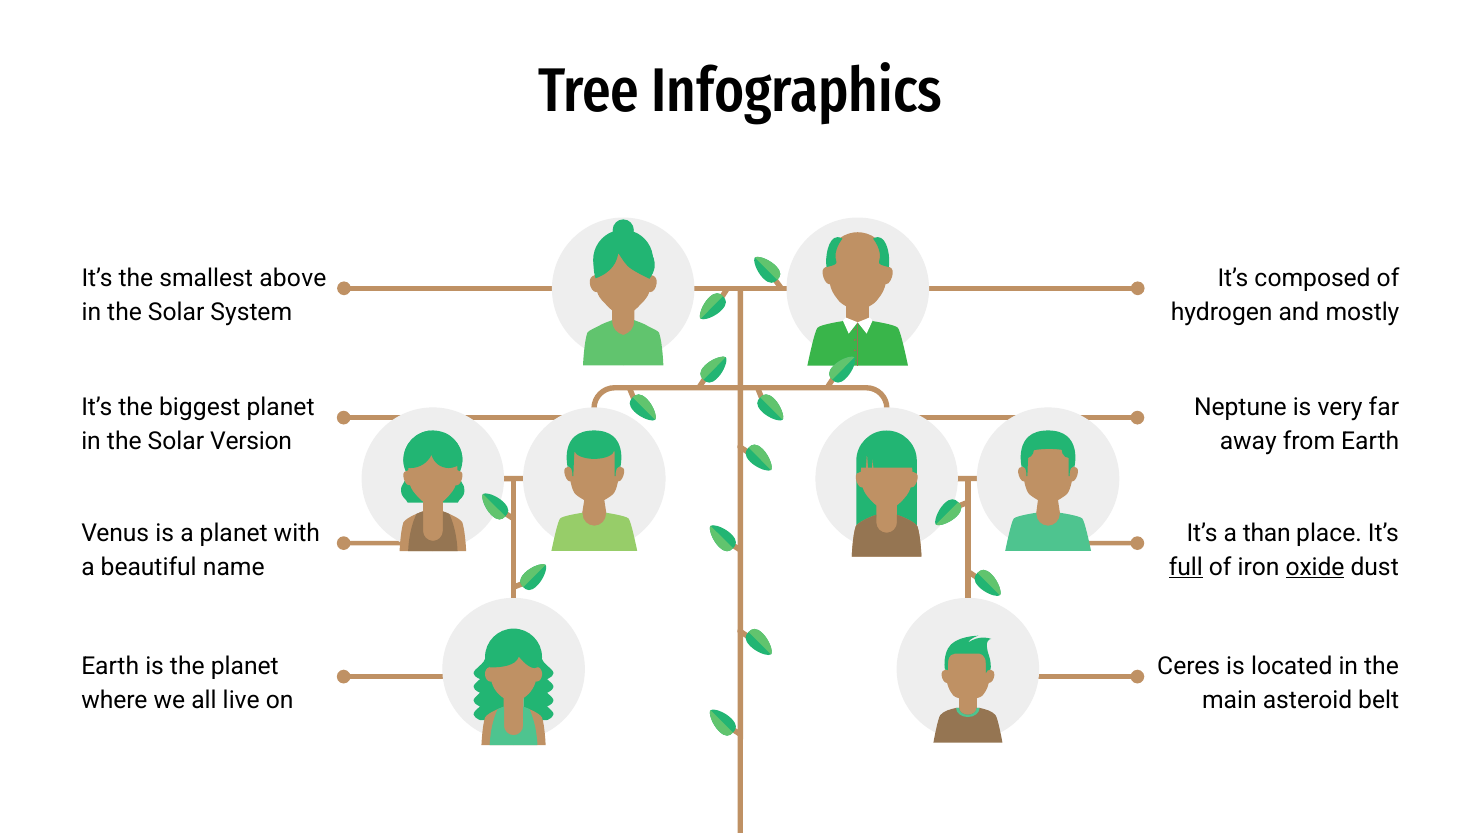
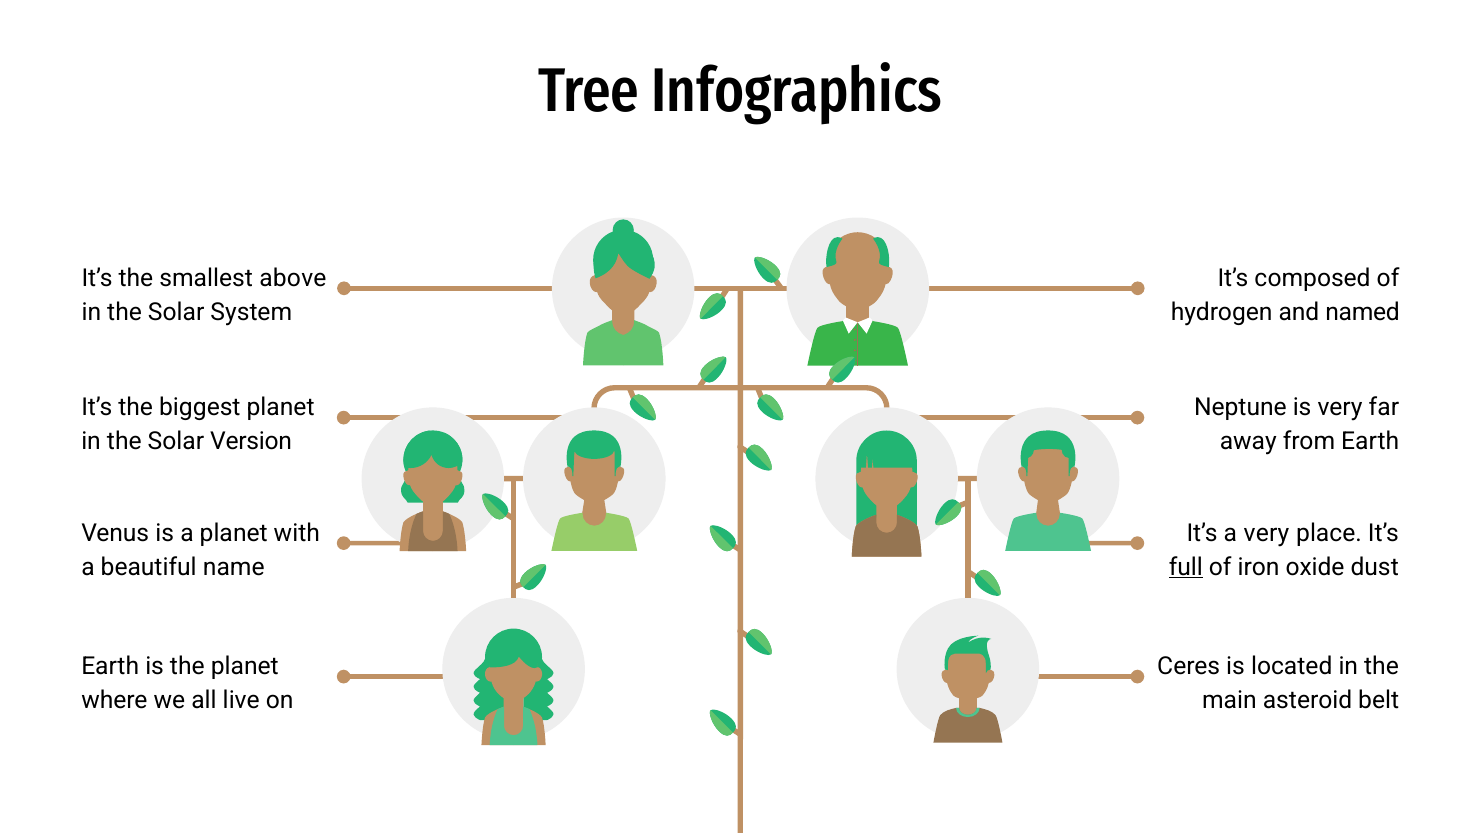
mostly: mostly -> named
a than: than -> very
oxide underline: present -> none
